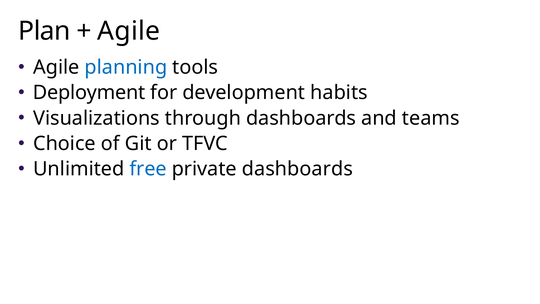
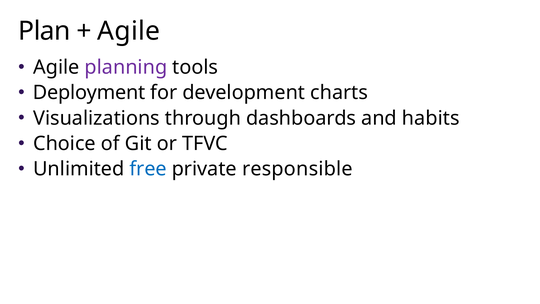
planning colour: blue -> purple
habits: habits -> charts
teams: teams -> habits
private dashboards: dashboards -> responsible
